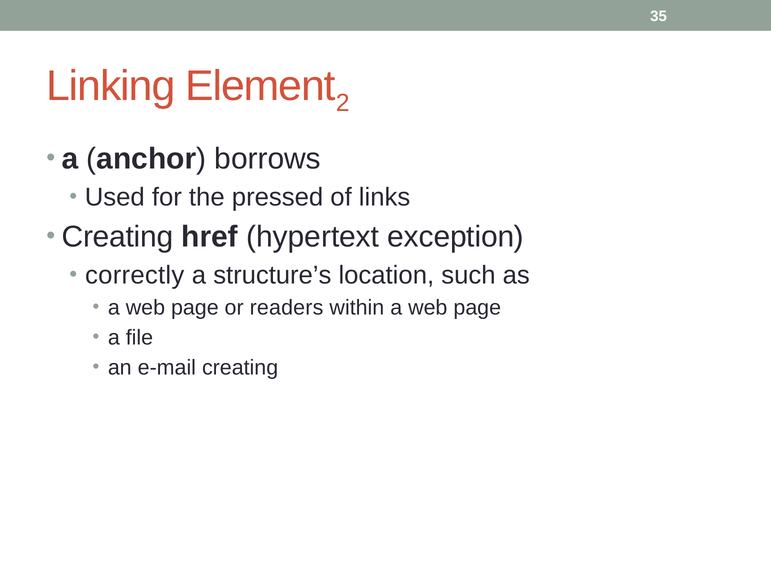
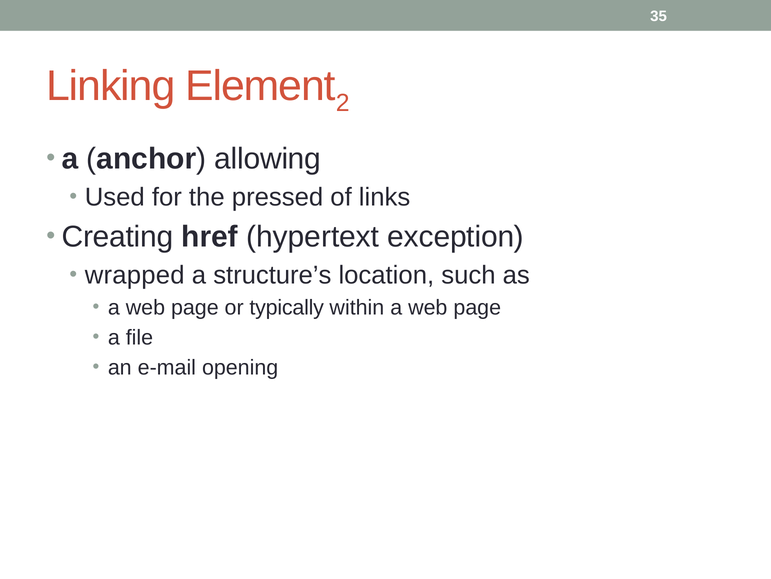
borrows: borrows -> allowing
correctly: correctly -> wrapped
readers: readers -> typically
e-mail creating: creating -> opening
